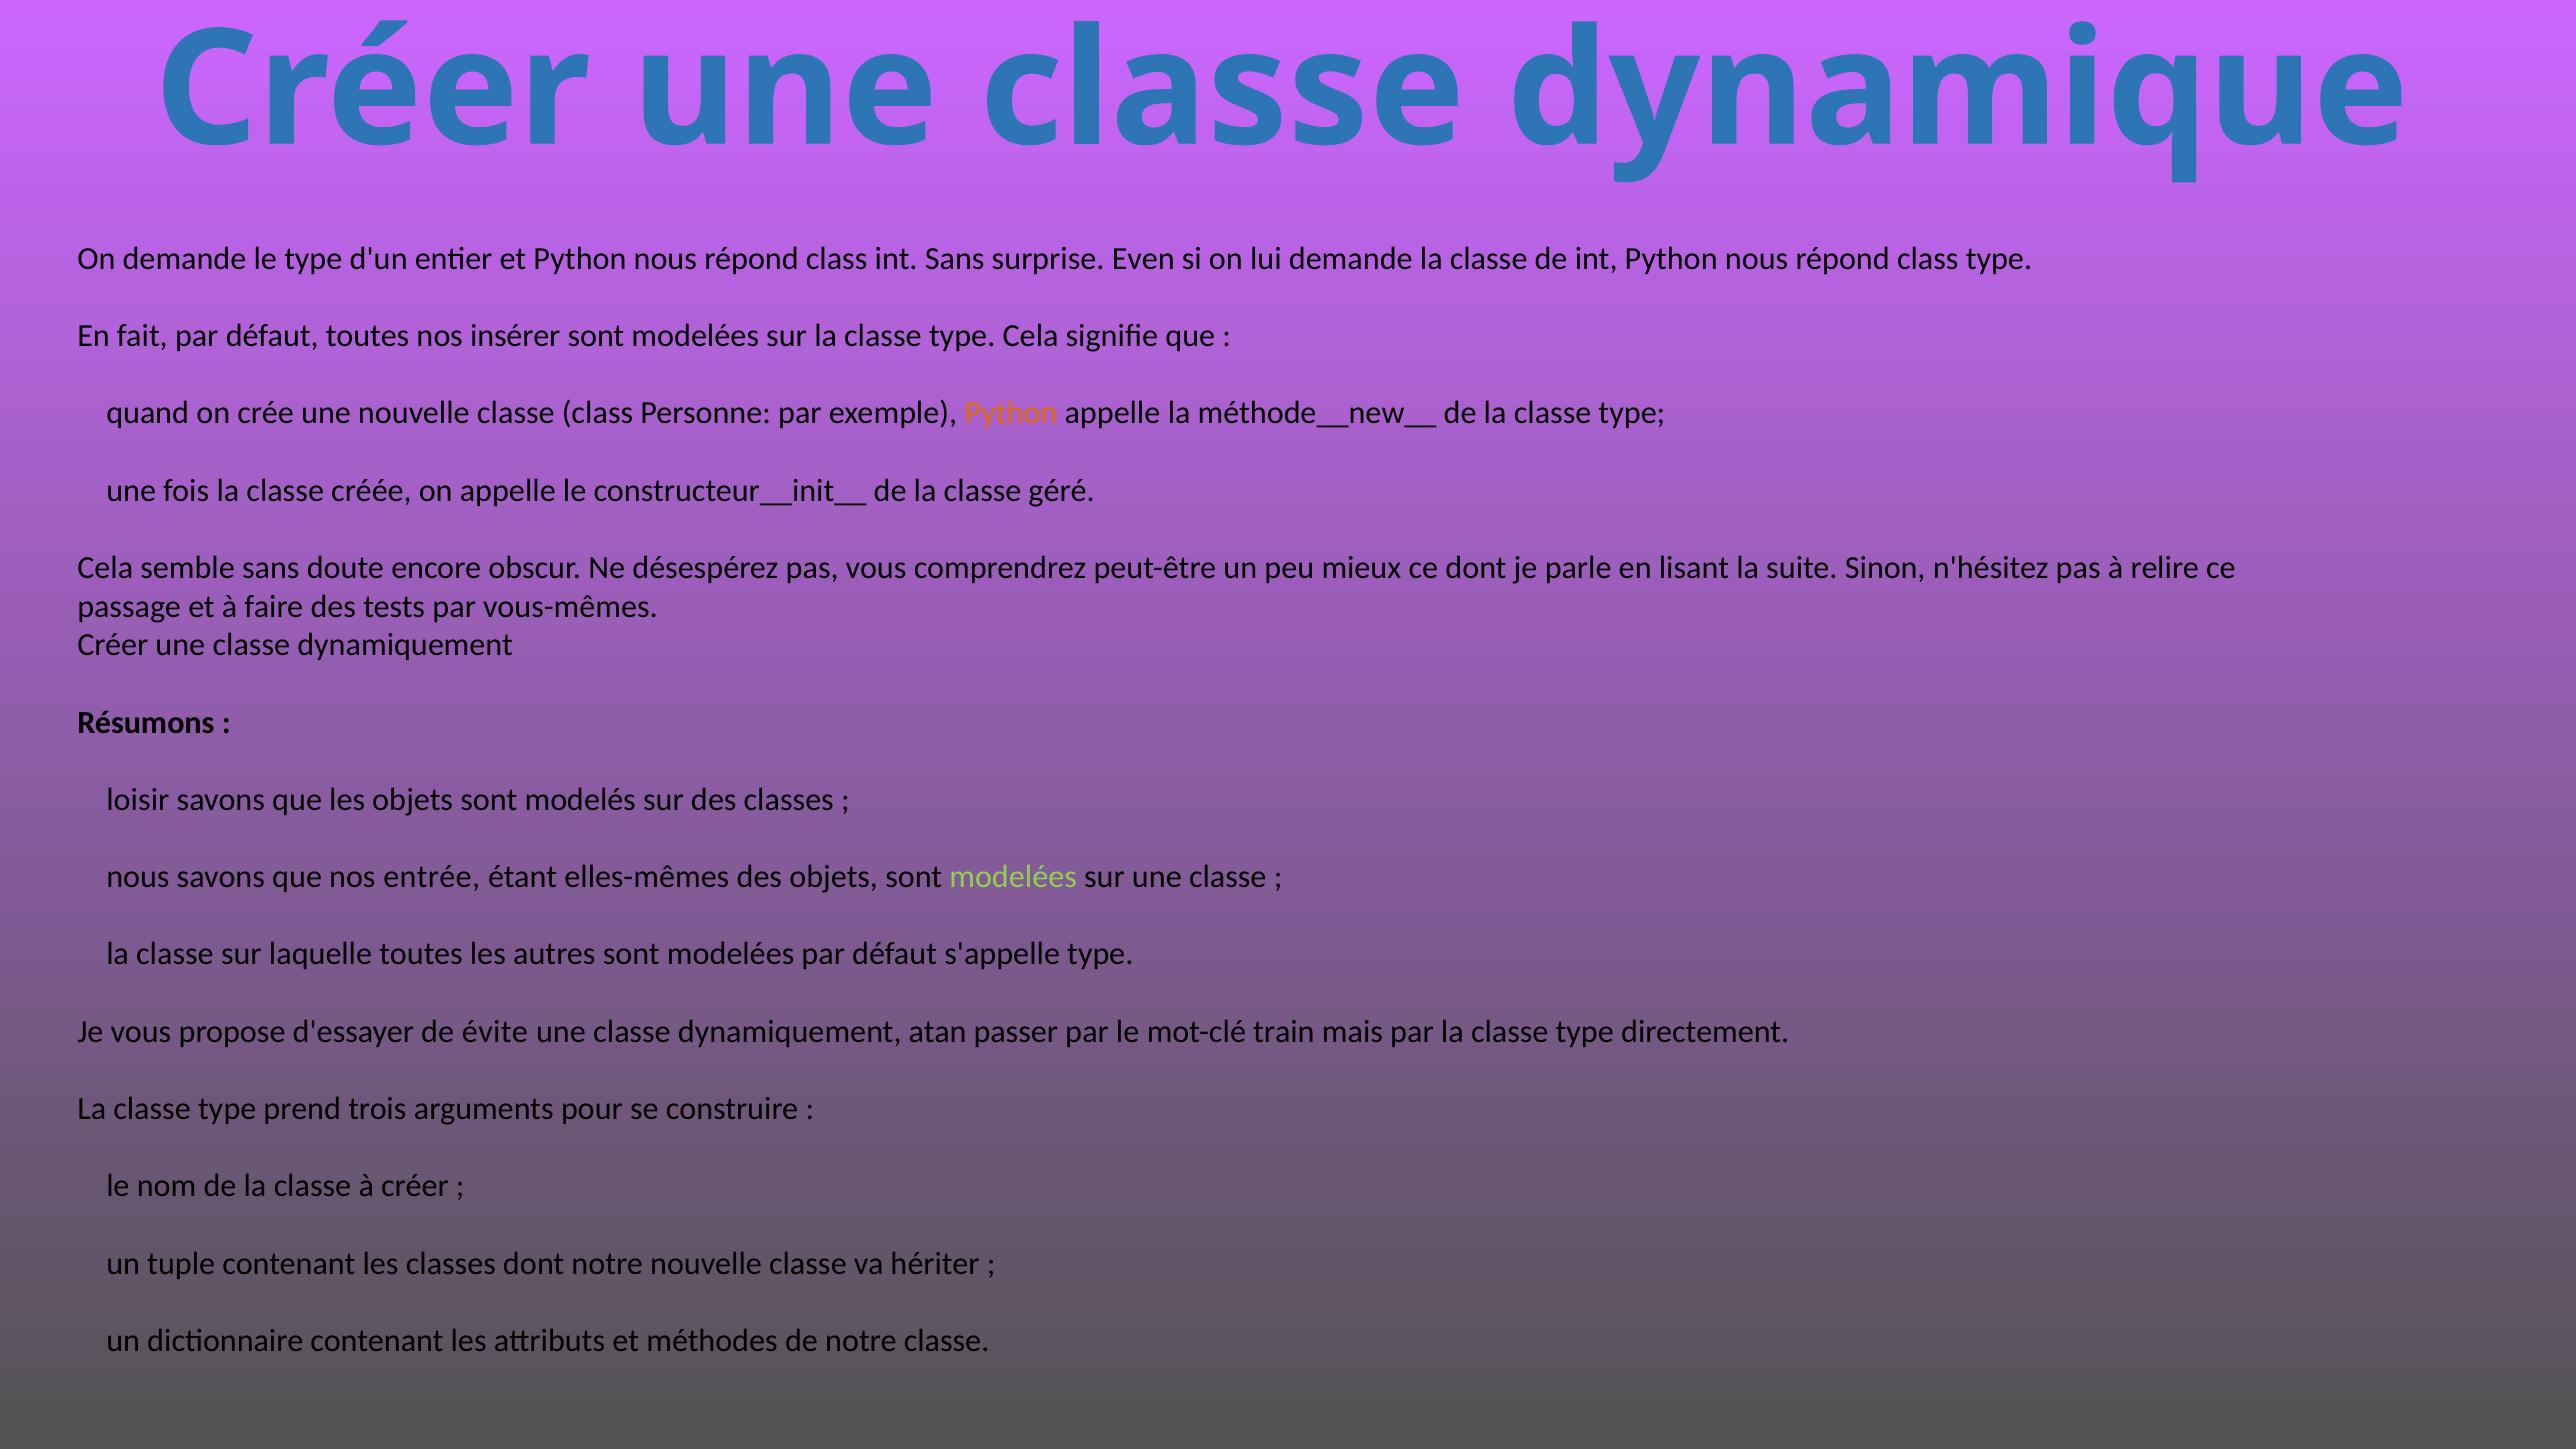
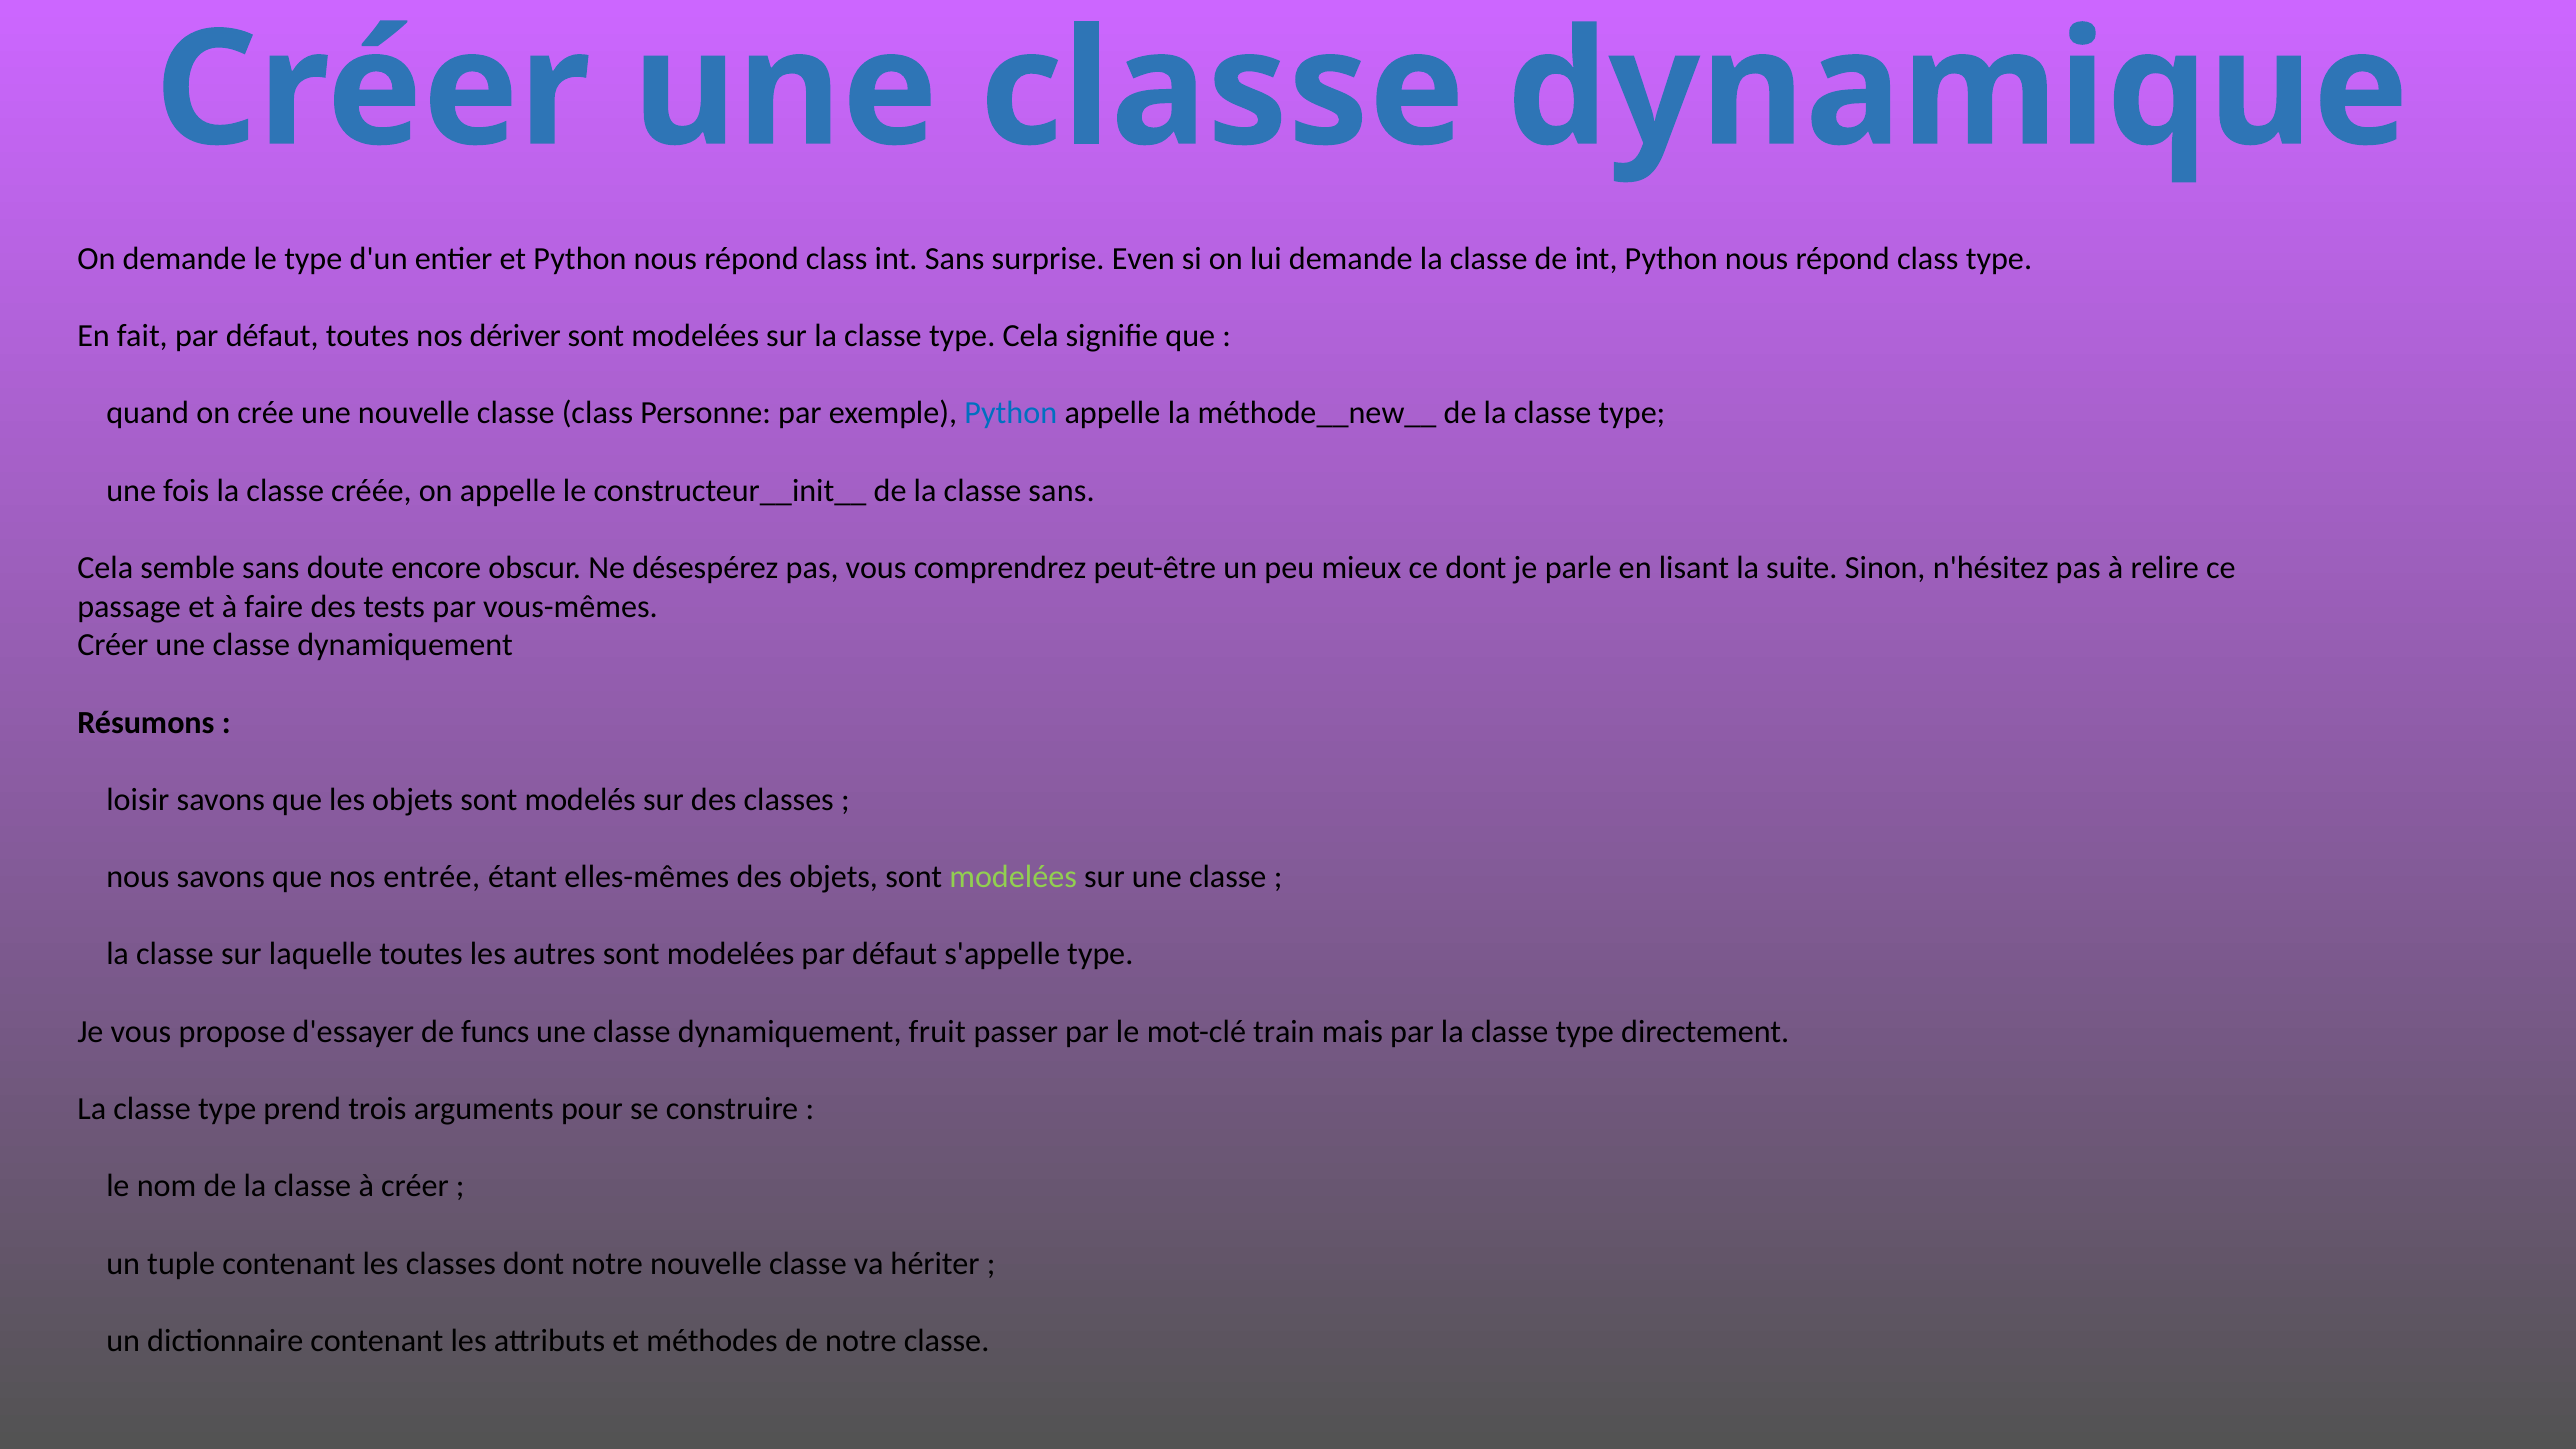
insérer: insérer -> dériver
Python at (1011, 413) colour: orange -> blue
classe géré: géré -> sans
évite: évite -> funcs
atan: atan -> fruit
